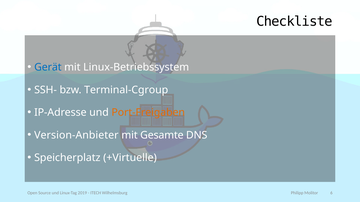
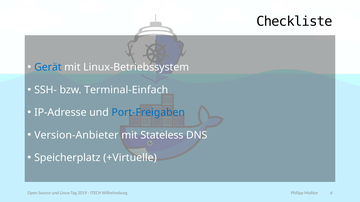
Terminal-Cgroup: Terminal-Cgroup -> Terminal-Einfach
Port-Freigaben colour: orange -> blue
Gesamte: Gesamte -> Stateless
